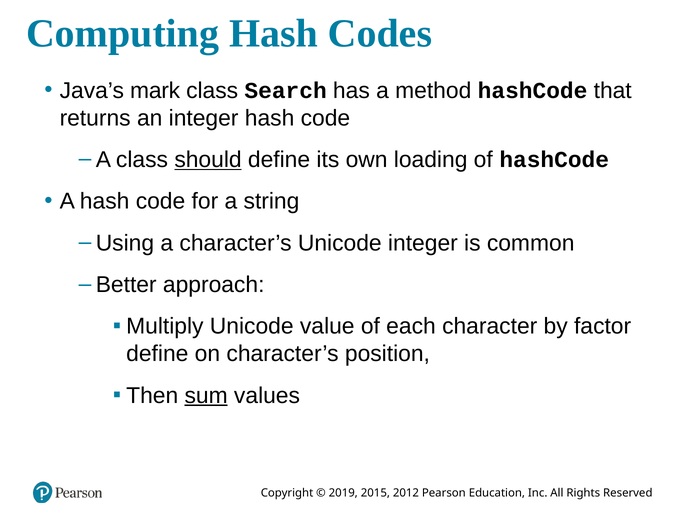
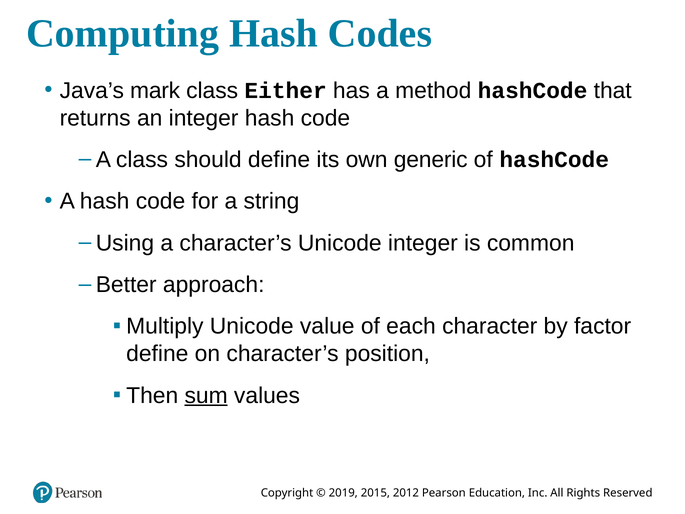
Search: Search -> Either
should underline: present -> none
loading: loading -> generic
